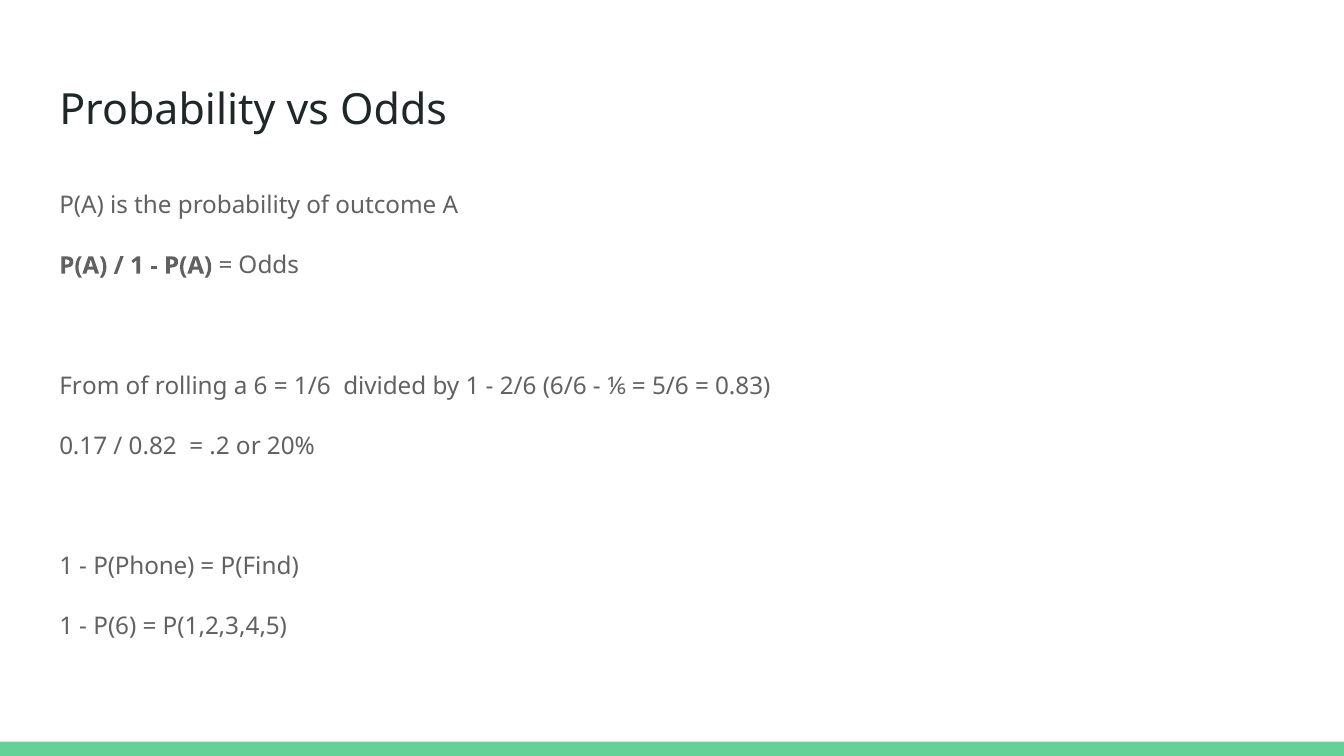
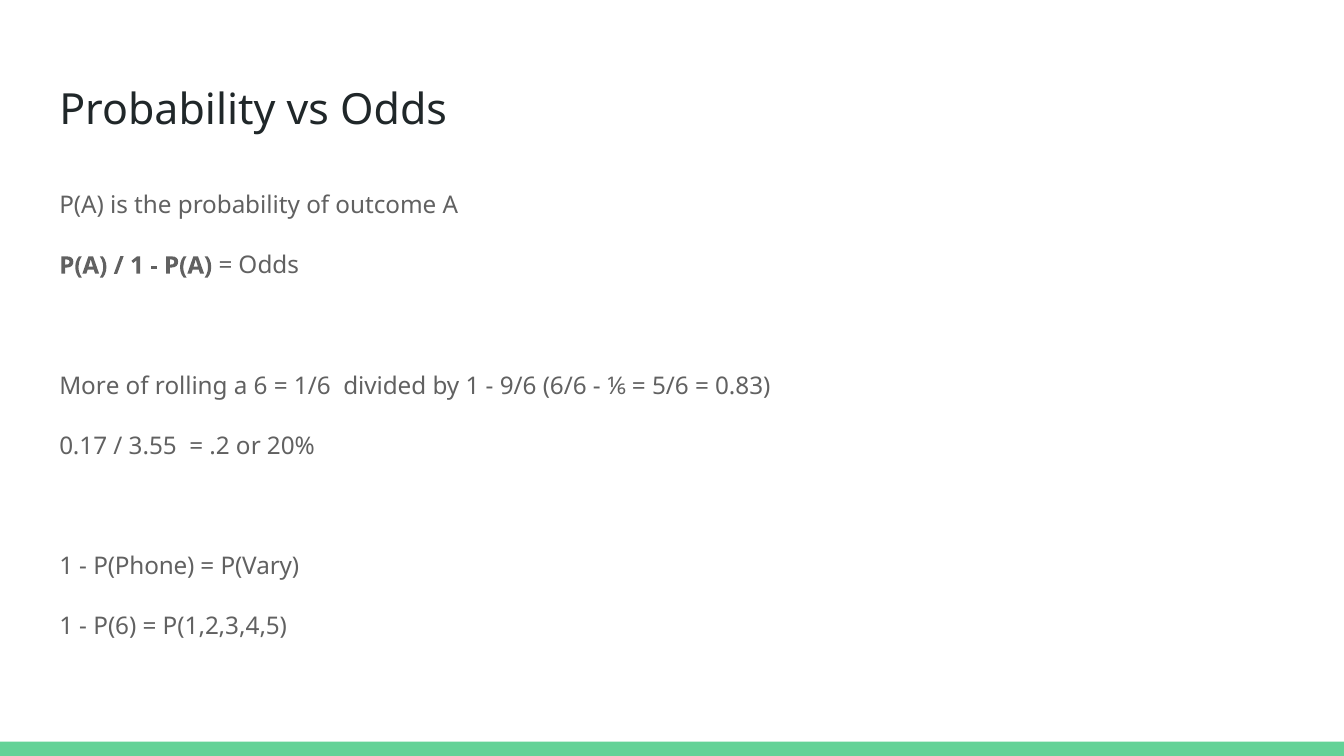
From: From -> More
2/6: 2/6 -> 9/6
0.82: 0.82 -> 3.55
P(Find: P(Find -> P(Vary
